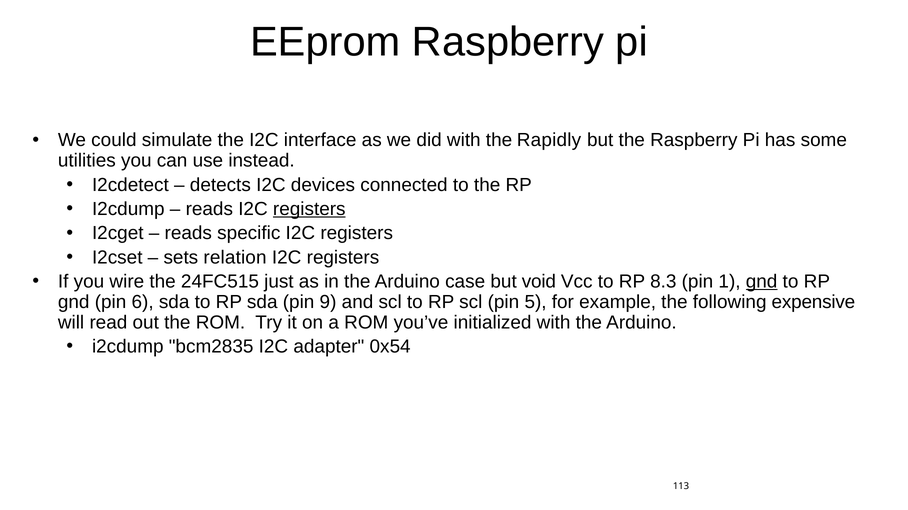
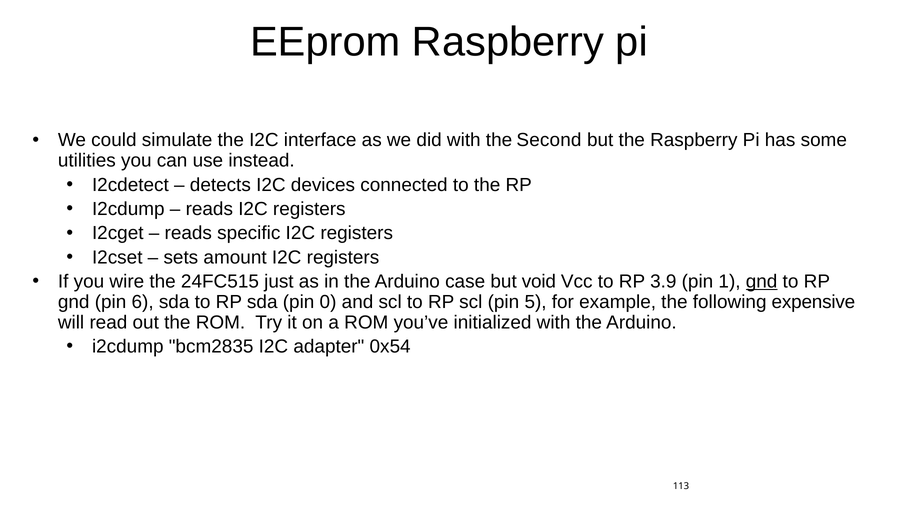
Rapidly: Rapidly -> Second
registers at (309, 209) underline: present -> none
relation: relation -> amount
8.3: 8.3 -> 3.9
9: 9 -> 0
